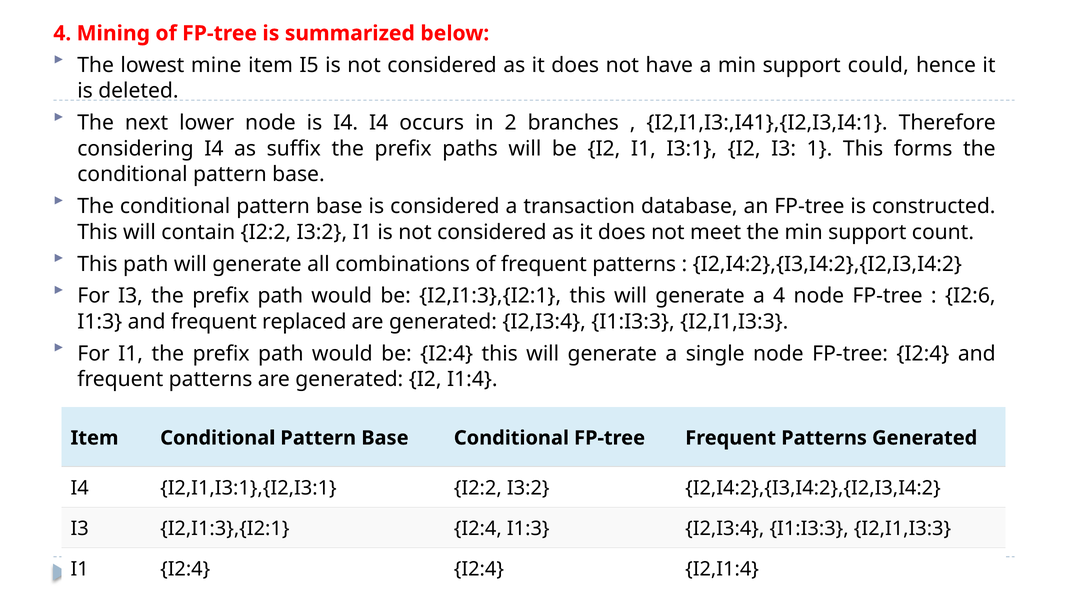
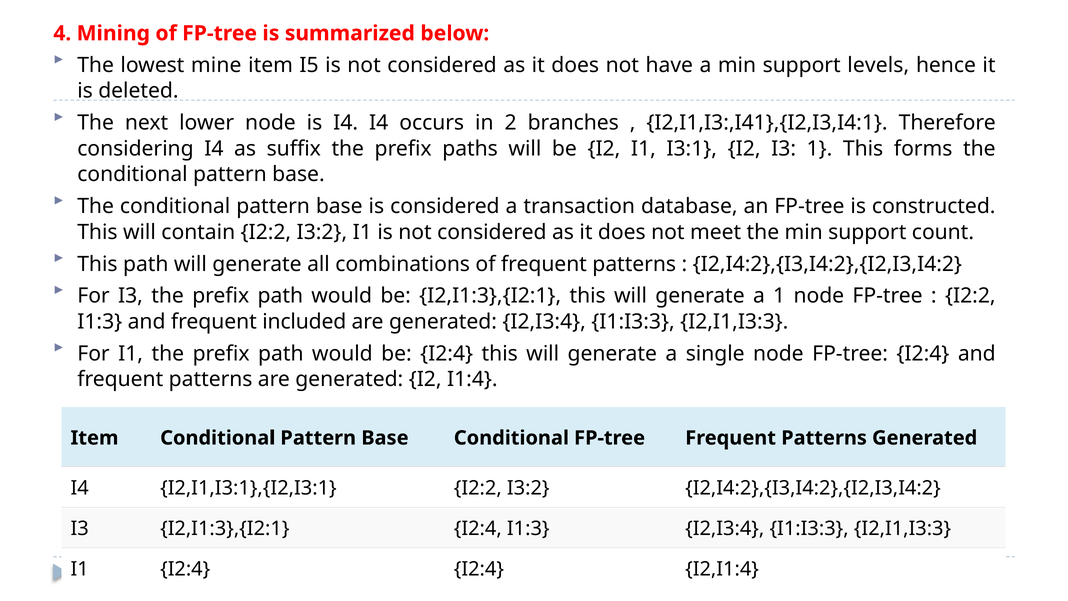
could: could -> levels
a 4: 4 -> 1
I2:6 at (970, 296): I2:6 -> I2:2
replaced: replaced -> included
